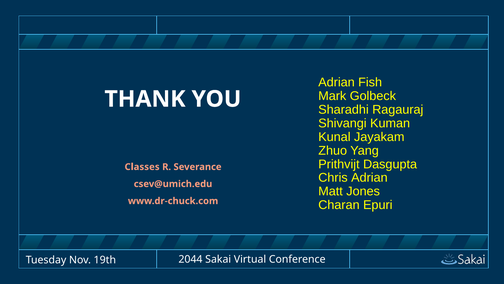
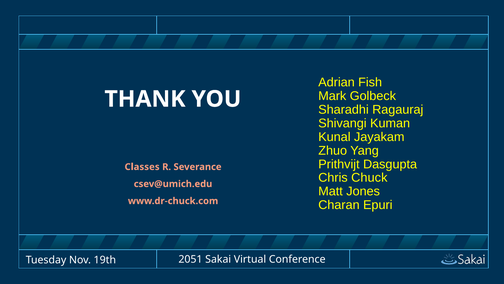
Chris Adrian: Adrian -> Chuck
2044: 2044 -> 2051
